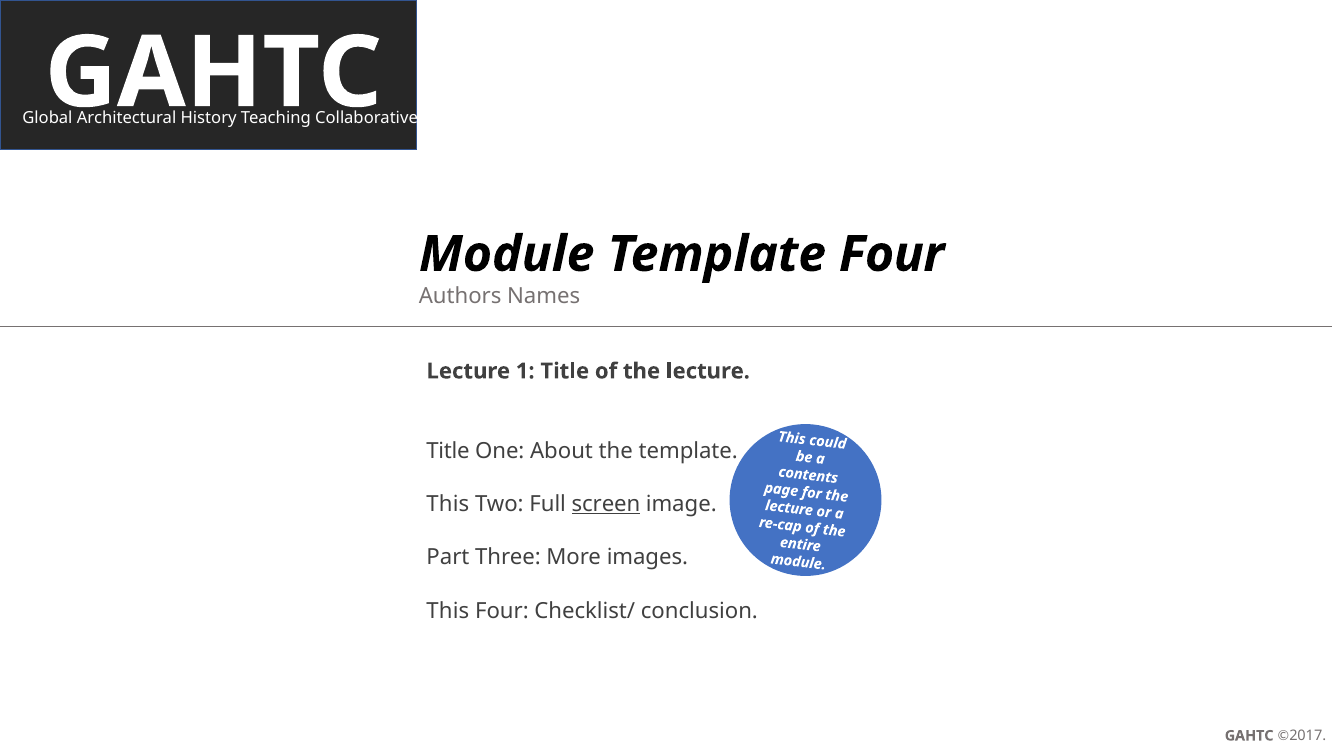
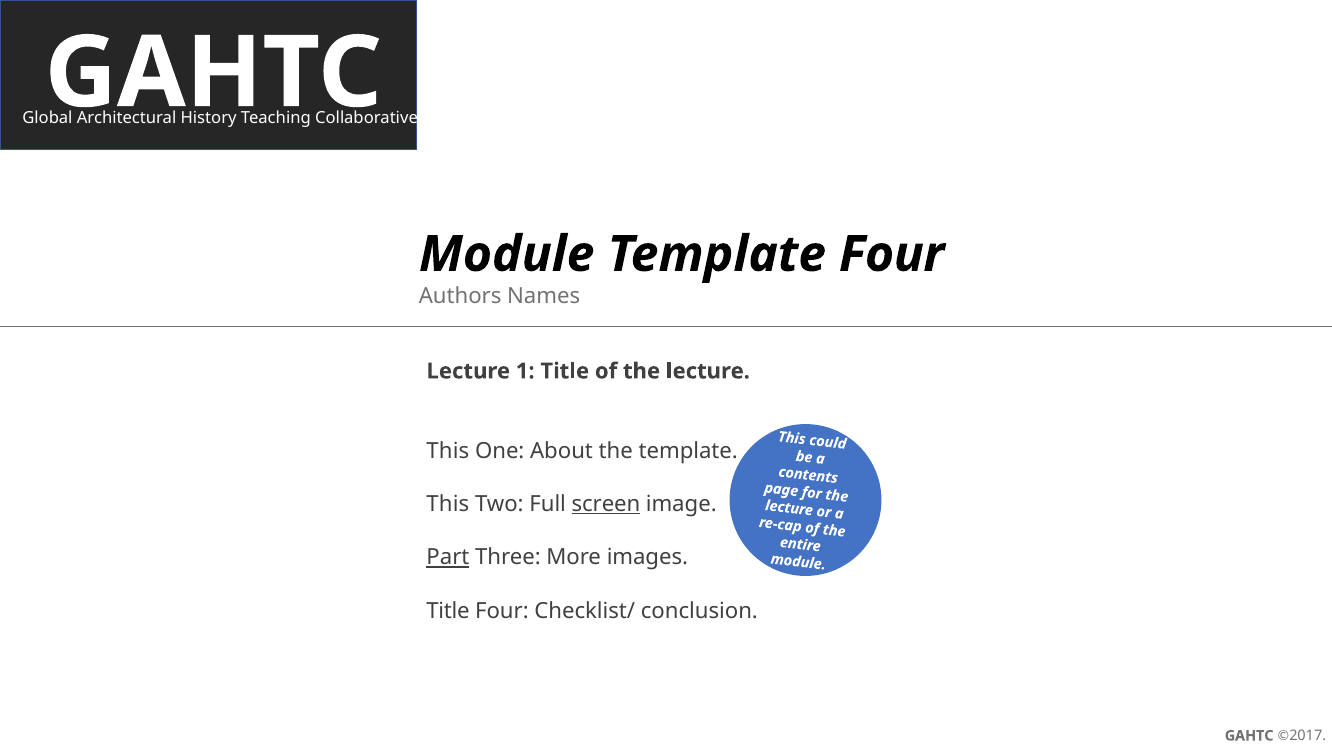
Title at (448, 451): Title -> This
Part underline: none -> present
This at (448, 611): This -> Title
